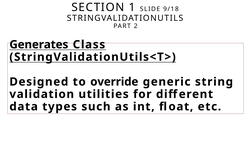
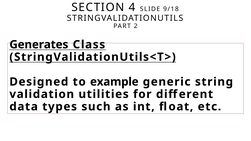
1: 1 -> 4
override: override -> example
